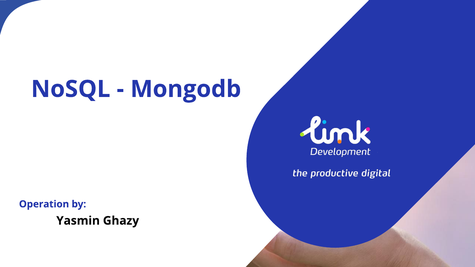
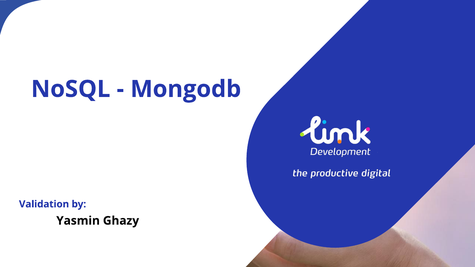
Operation: Operation -> Validation
